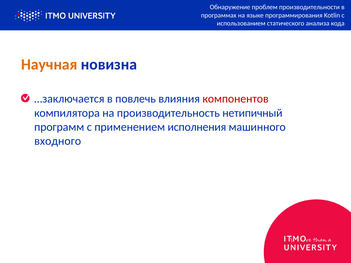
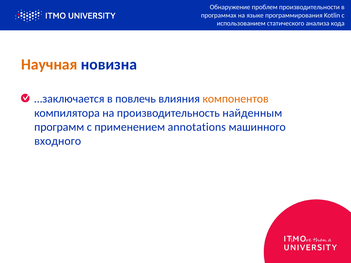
компонентов colour: red -> orange
нетипичный: нетипичный -> найденным
исполнения: исполнения -> annotations
